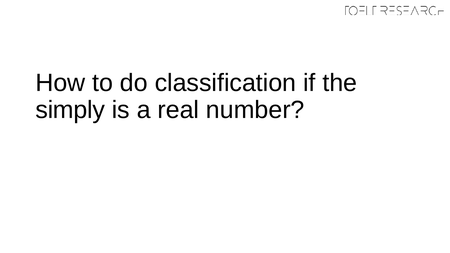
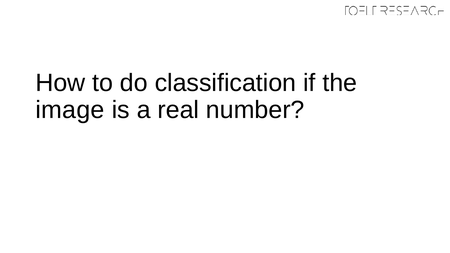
simply: simply -> image
